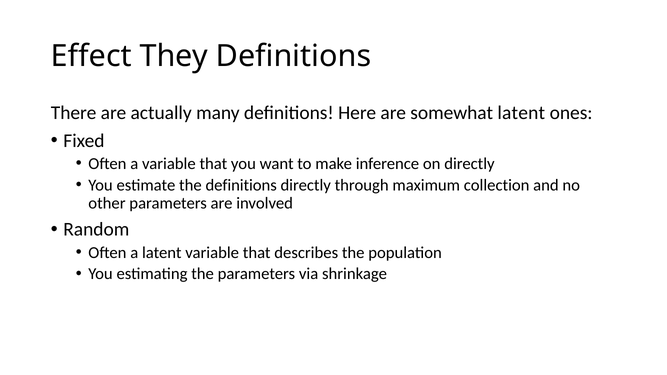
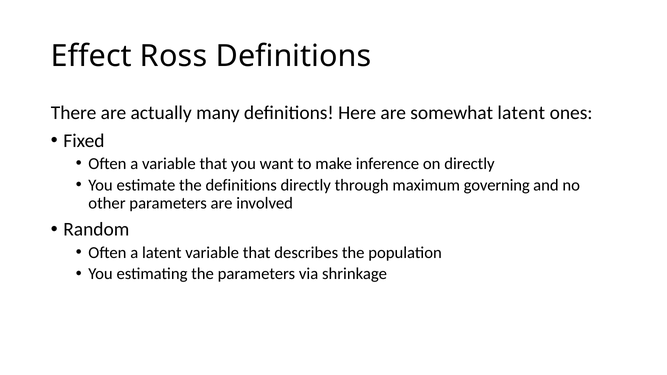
They: They -> Ross
collection: collection -> governing
